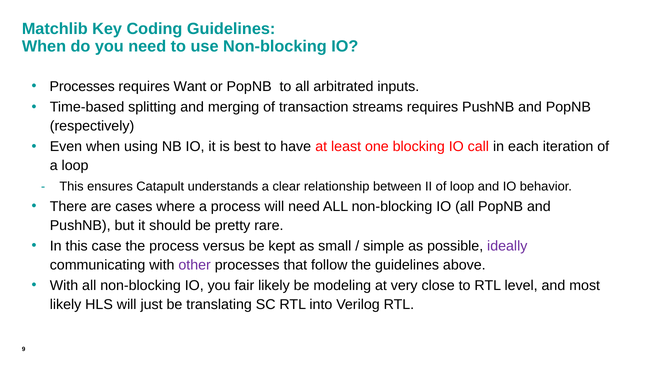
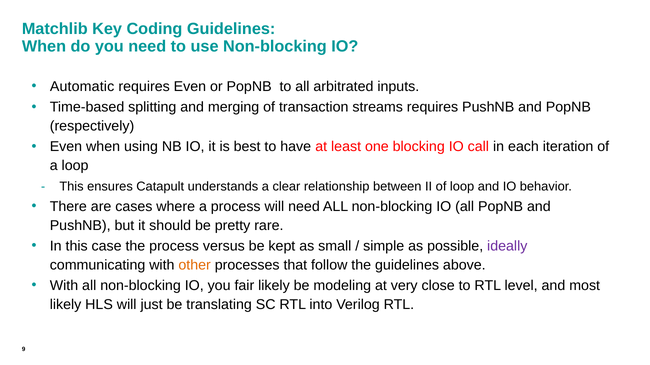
Processes at (82, 87): Processes -> Automatic
requires Want: Want -> Even
other colour: purple -> orange
